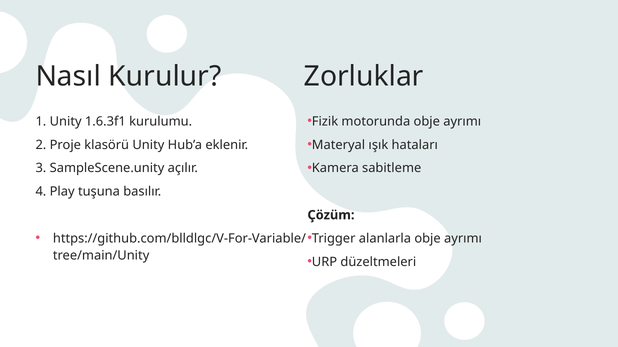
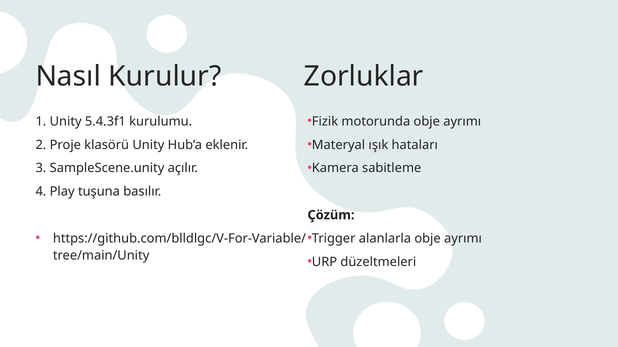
1.6.3f1: 1.6.3f1 -> 5.4.3f1
